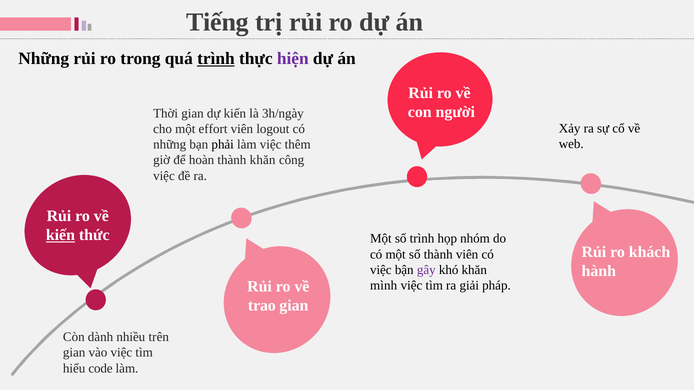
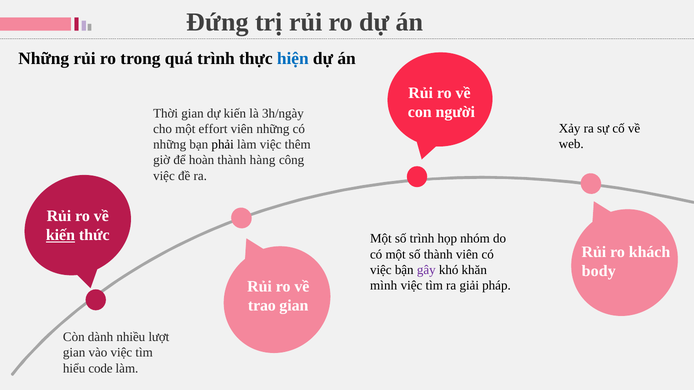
Tiếng: Tiếng -> Đứng
trình at (216, 59) underline: present -> none
hiện colour: purple -> blue
viên logout: logout -> những
thành khăn: khăn -> hàng
hành: hành -> body
trên: trên -> lượt
